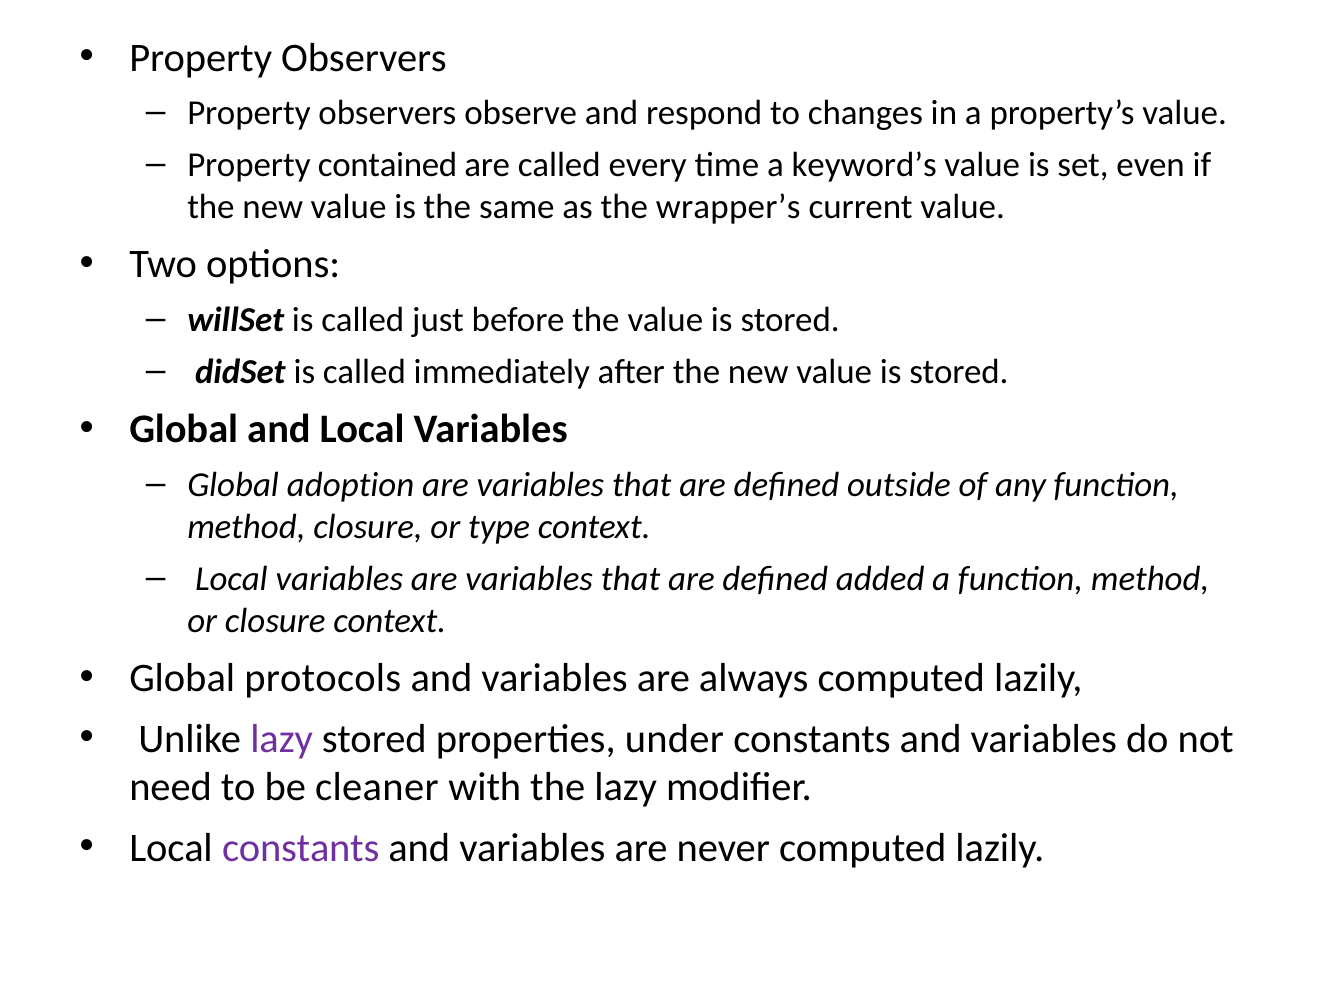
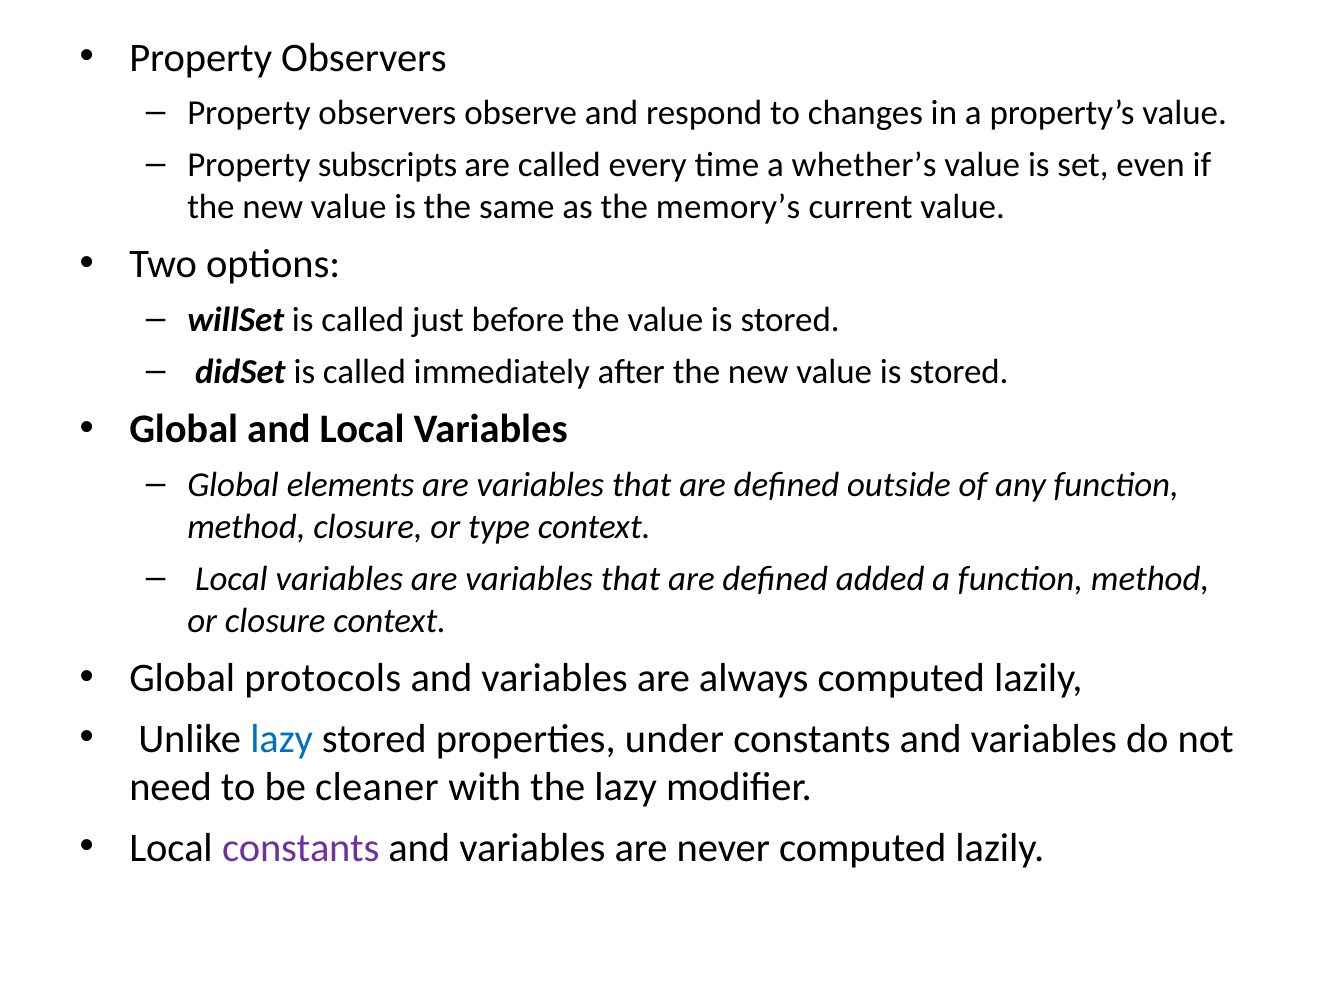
contained: contained -> subscripts
keyword’s: keyword’s -> whether’s
wrapper’s: wrapper’s -> memory’s
adoption: adoption -> elements
lazy at (282, 739) colour: purple -> blue
